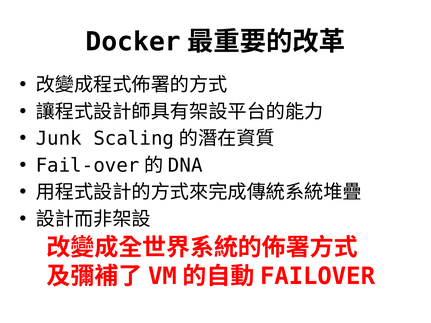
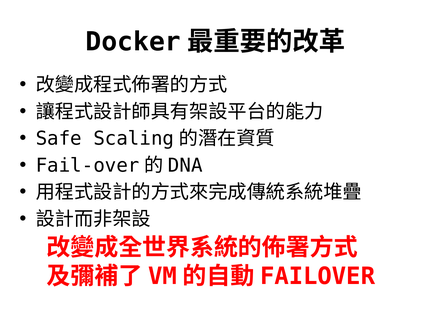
Junk: Junk -> Safe
